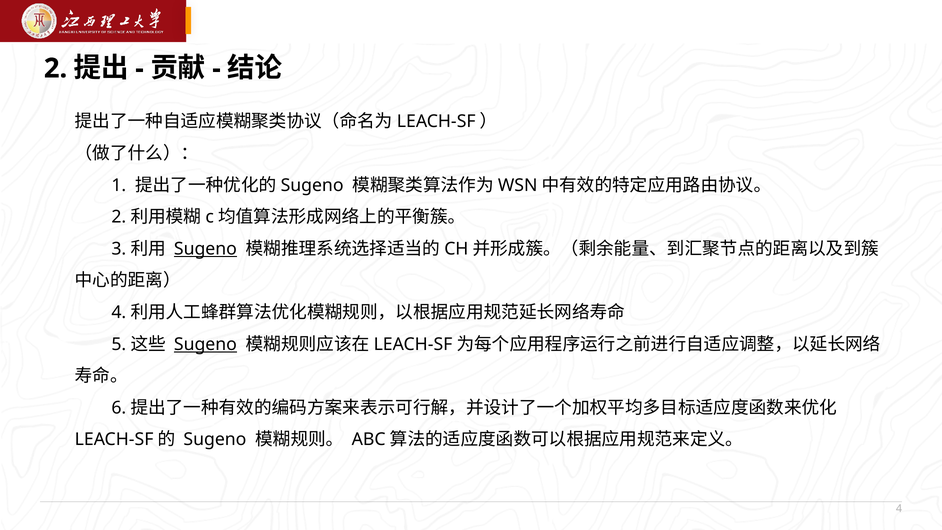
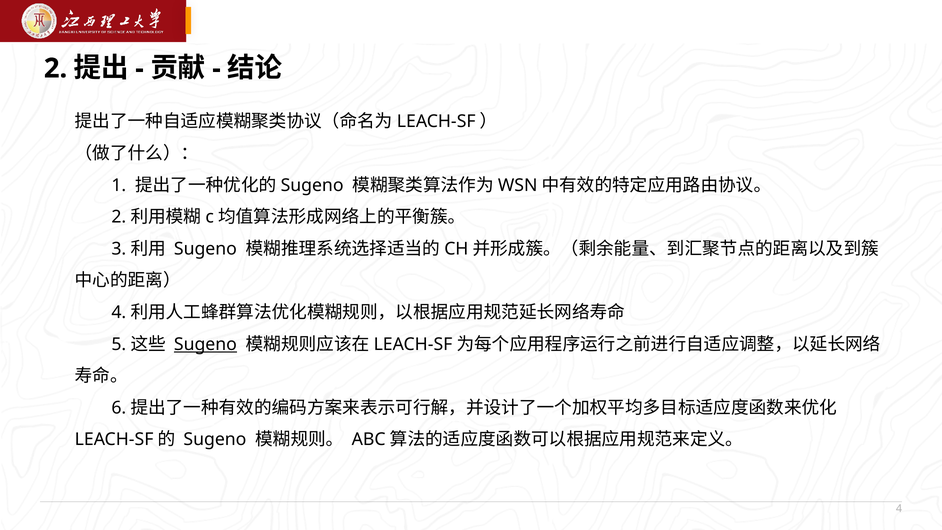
Sugeno at (205, 249) underline: present -> none
